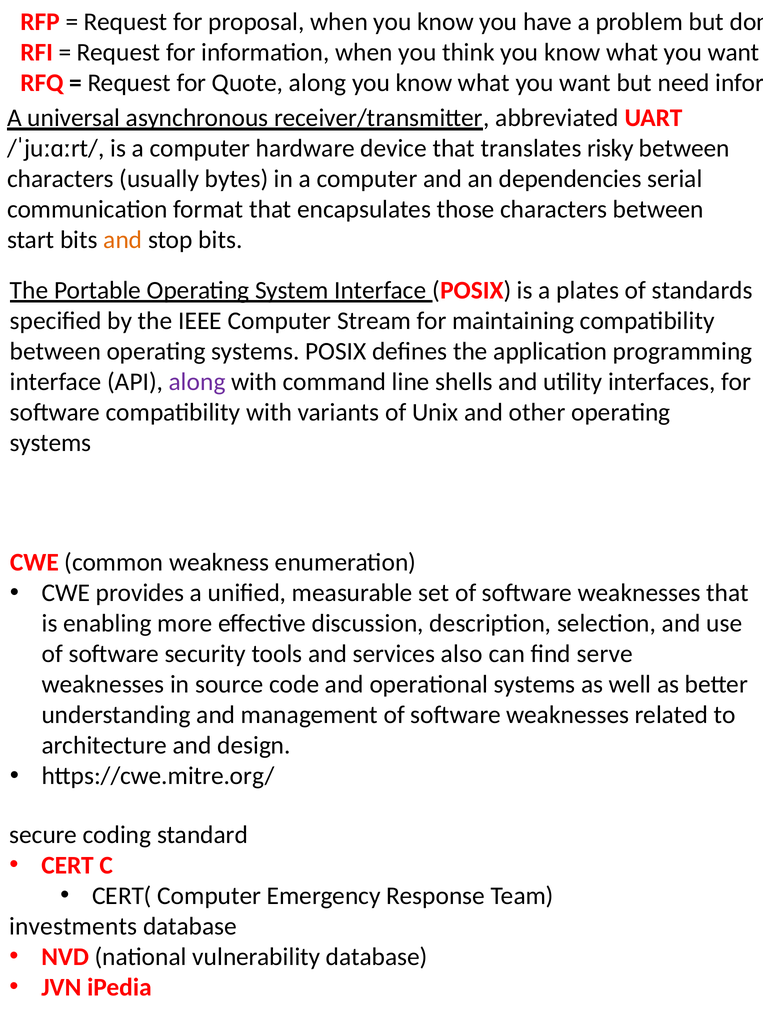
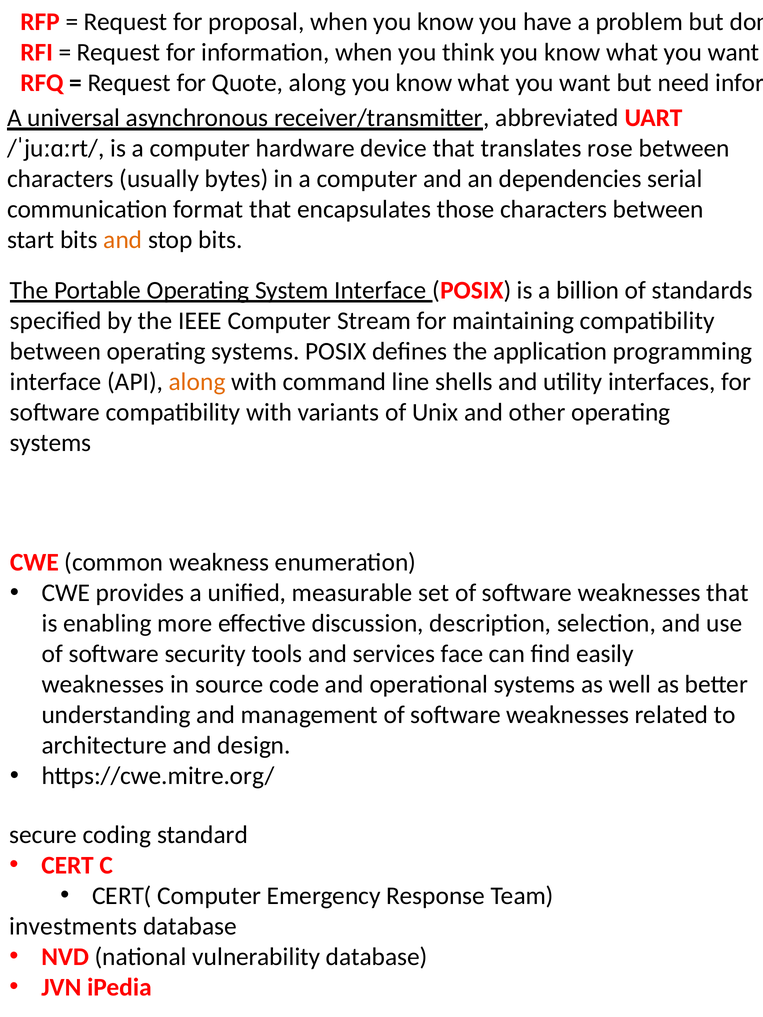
risky: risky -> rose
plates: plates -> billion
along at (197, 382) colour: purple -> orange
also: also -> face
serve: serve -> easily
